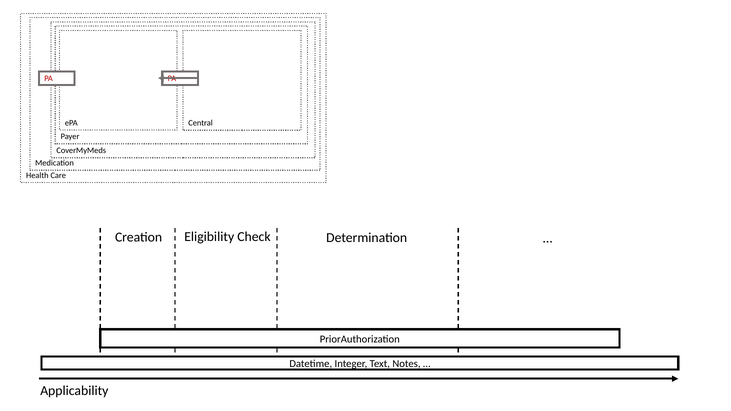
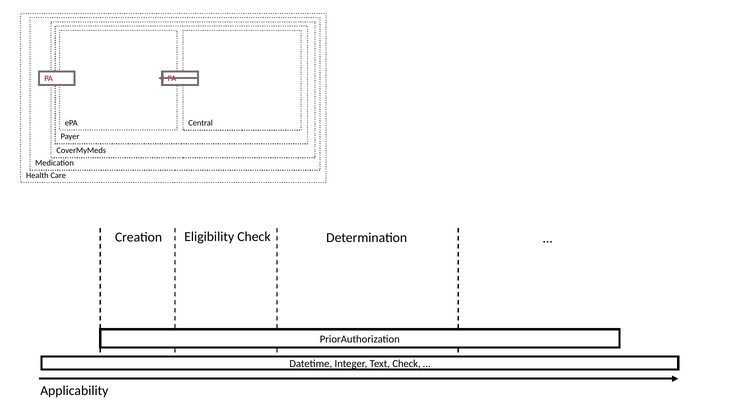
Text Notes: Notes -> Check
